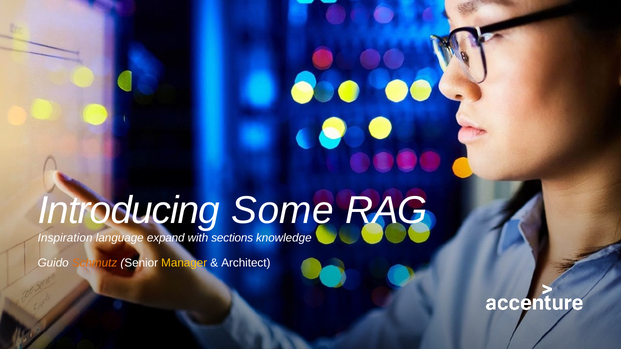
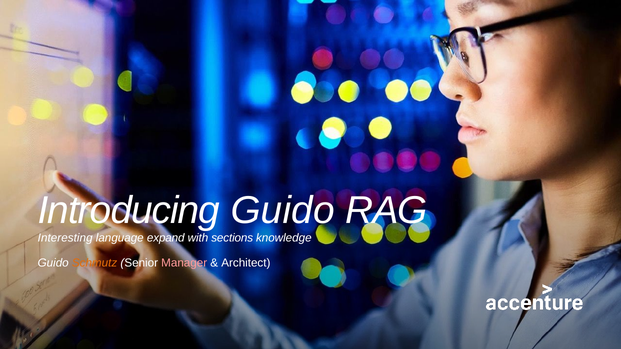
Introducing Some: Some -> Guido
Inspiration: Inspiration -> Interesting
Manager colour: yellow -> pink
